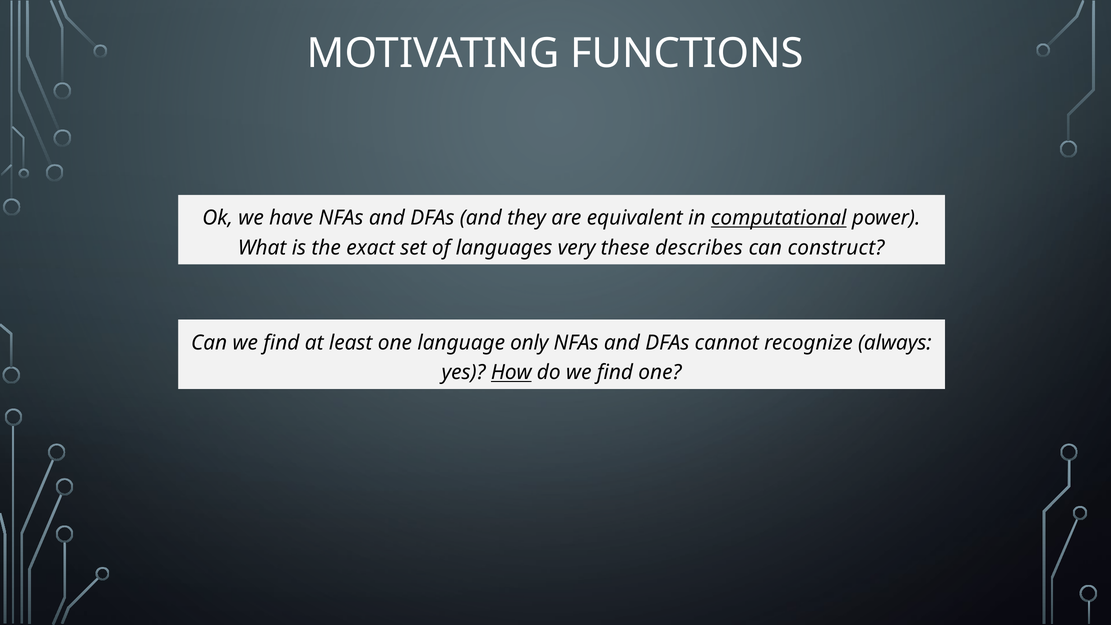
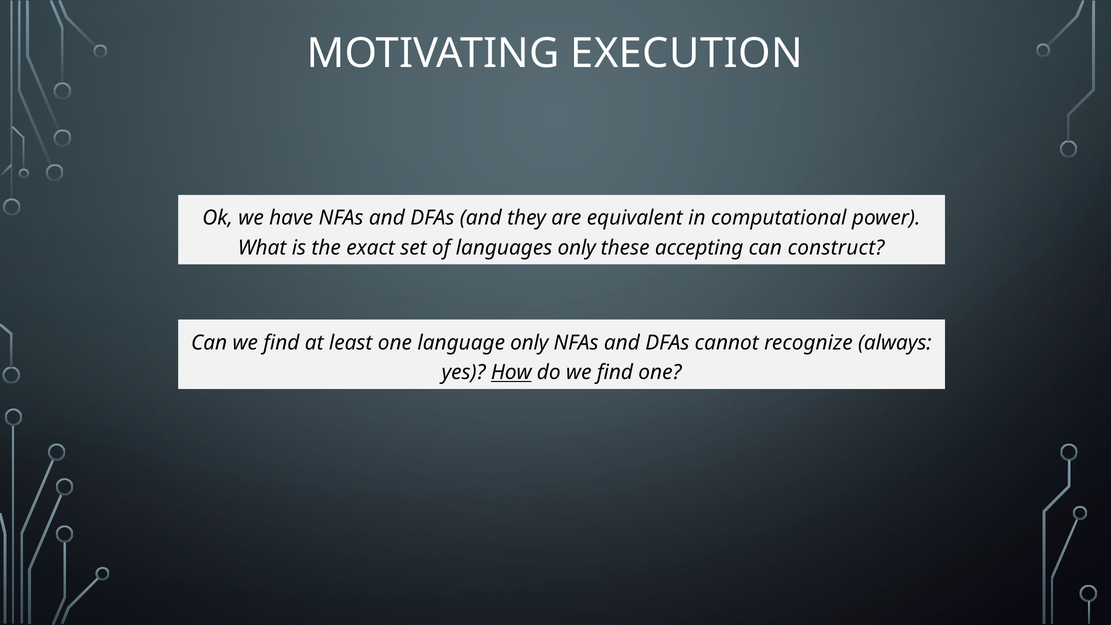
FUNCTIONS: FUNCTIONS -> EXECUTION
computational underline: present -> none
languages very: very -> only
describes: describes -> accepting
